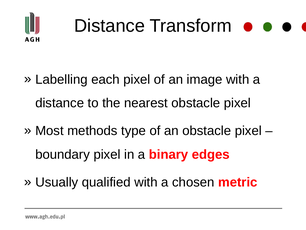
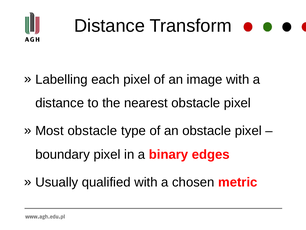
Most methods: methods -> obstacle
